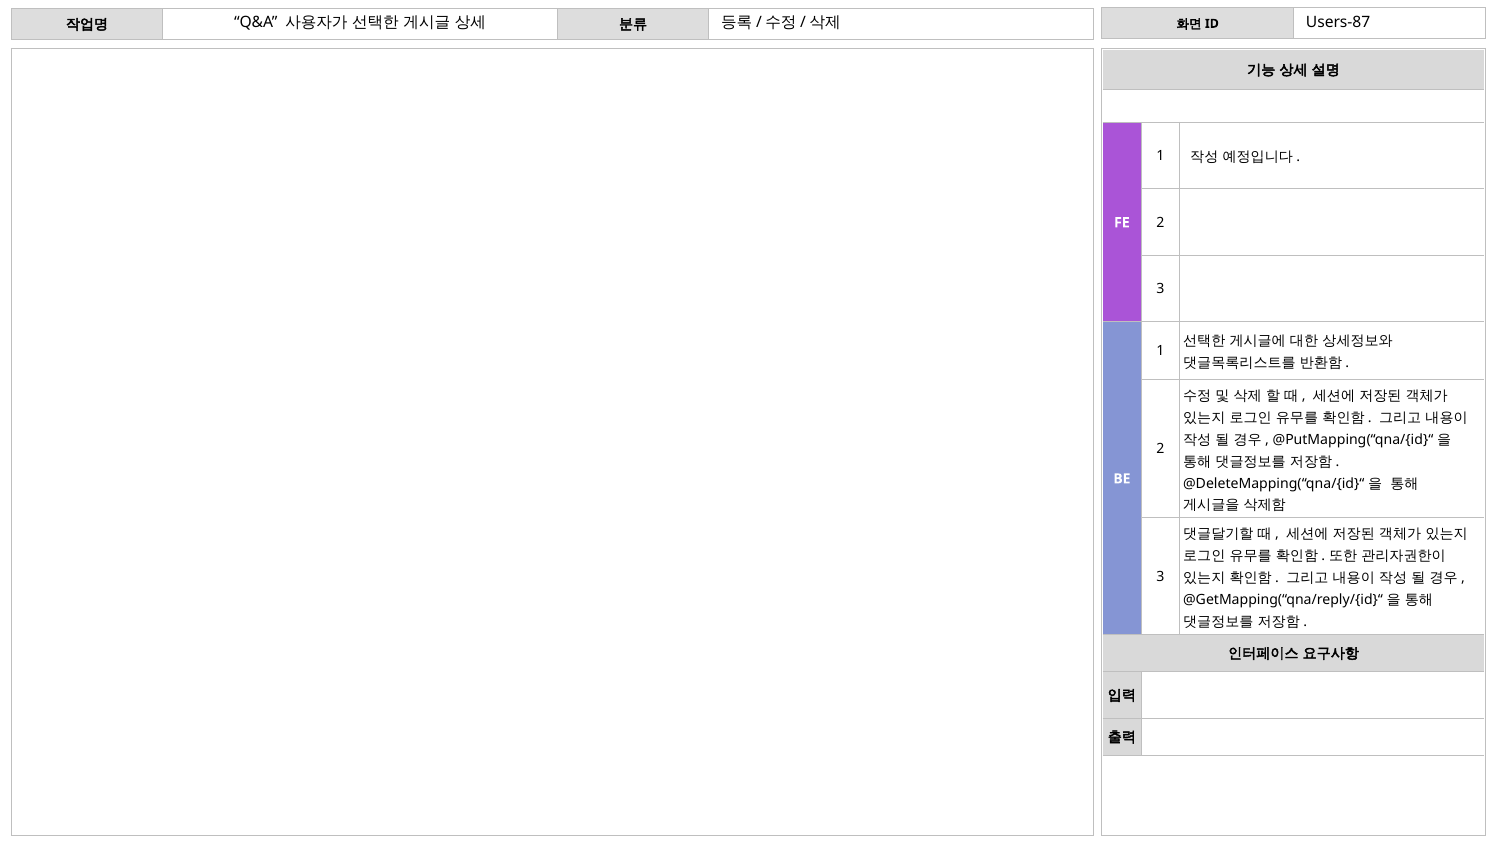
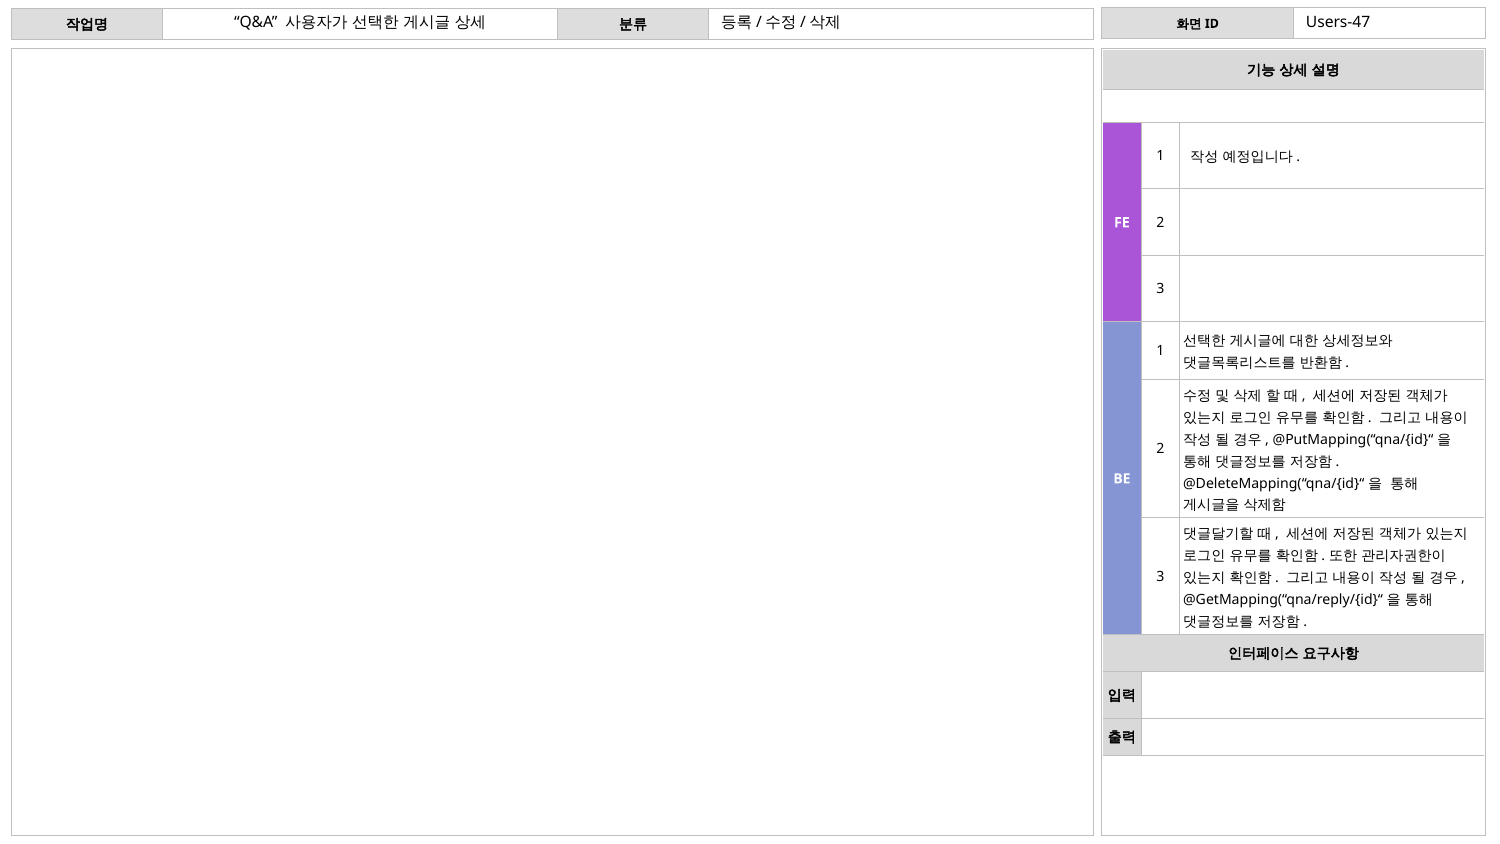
Users-87: Users-87 -> Users-47
